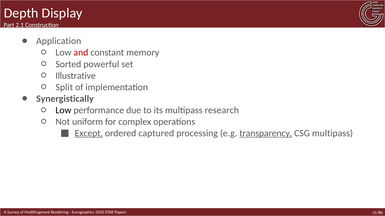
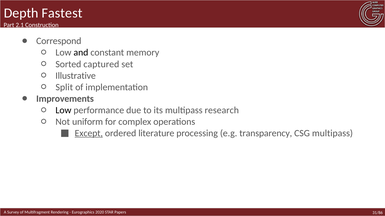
Display: Display -> Fastest
Application: Application -> Correspond
and colour: red -> black
powerful: powerful -> captured
Synergistically: Synergistically -> Improvements
captured: captured -> literature
transparency underline: present -> none
